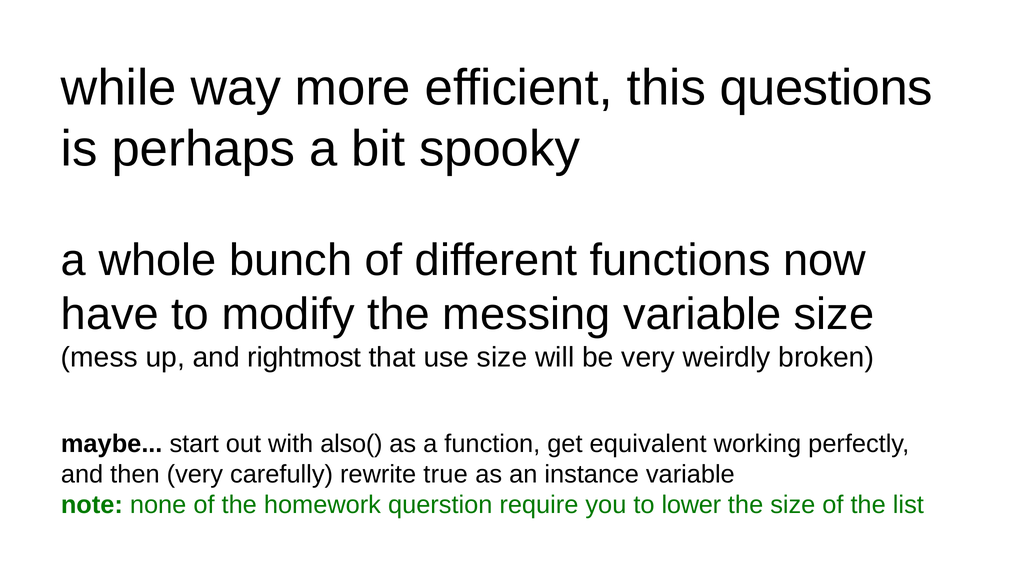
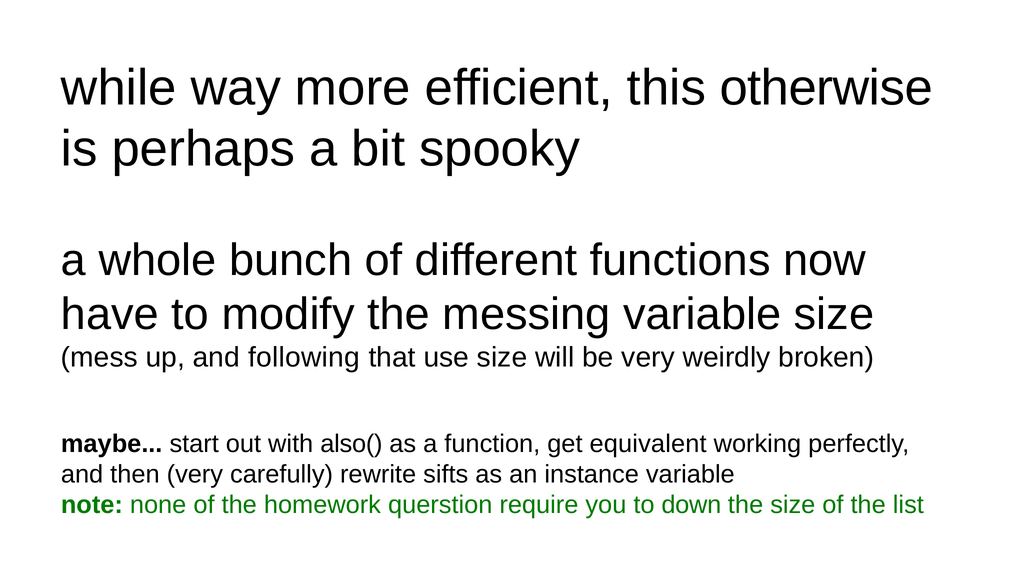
questions: questions -> otherwise
rightmost: rightmost -> following
true: true -> sifts
lower: lower -> down
